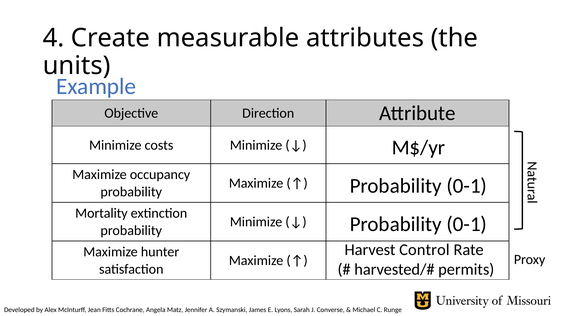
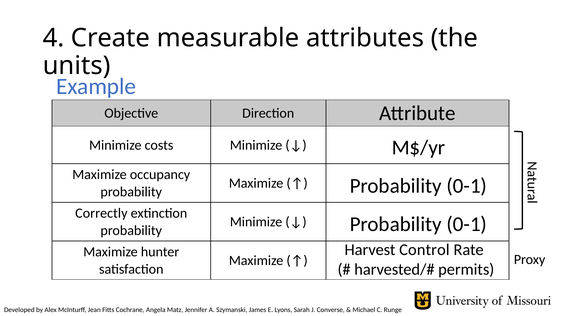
Mortality: Mortality -> Correctly
